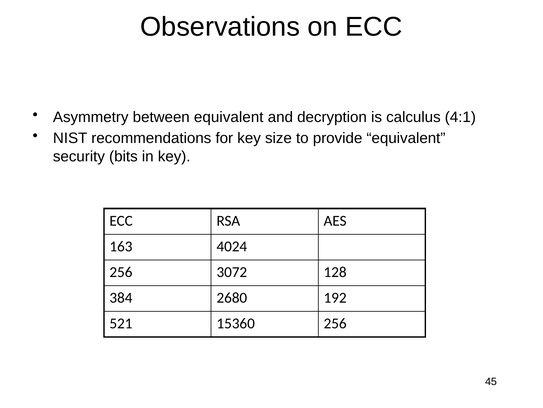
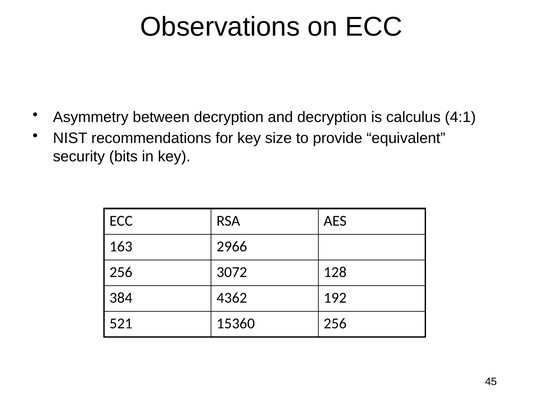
between equivalent: equivalent -> decryption
4024: 4024 -> 2966
2680: 2680 -> 4362
